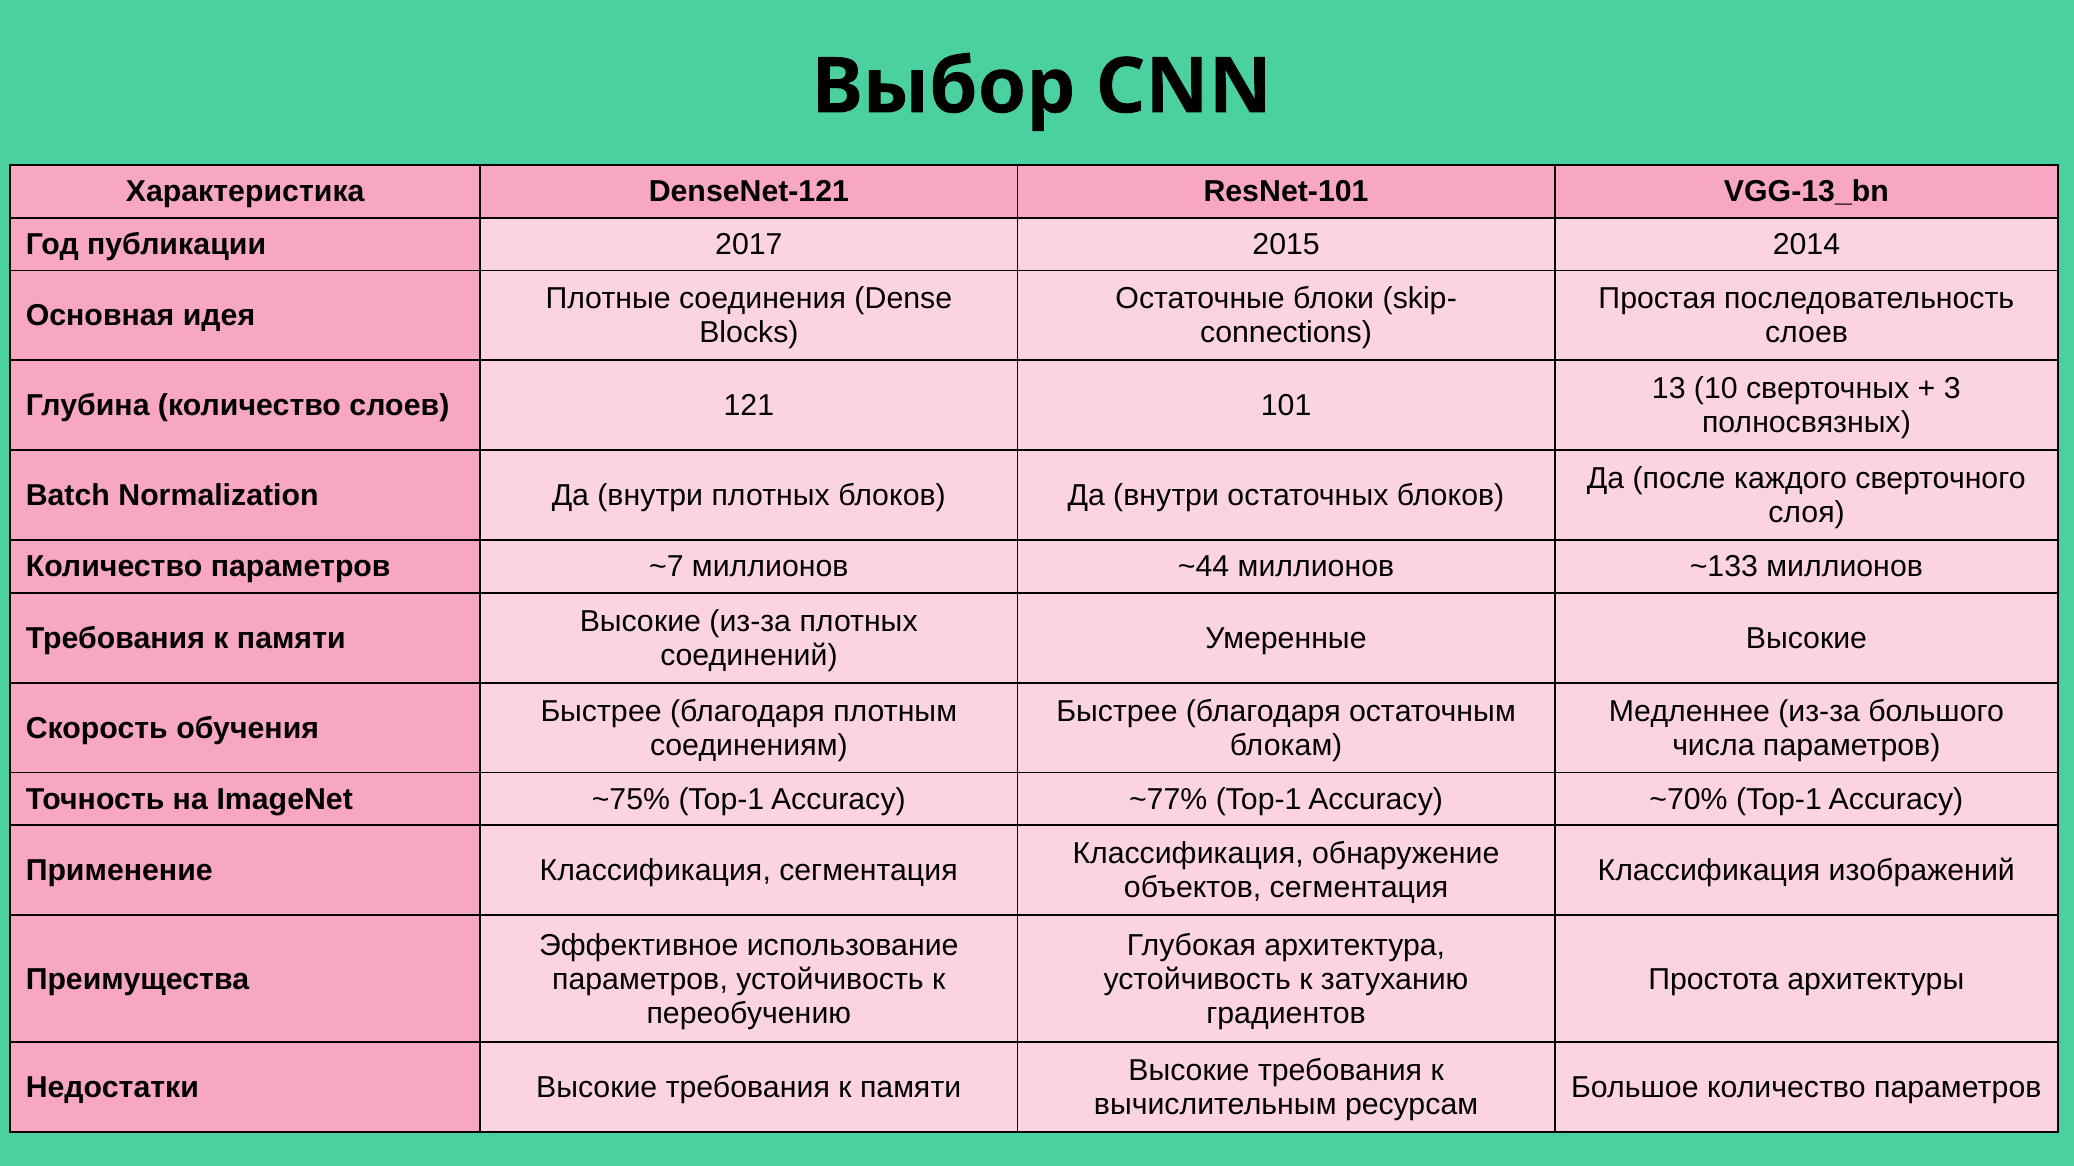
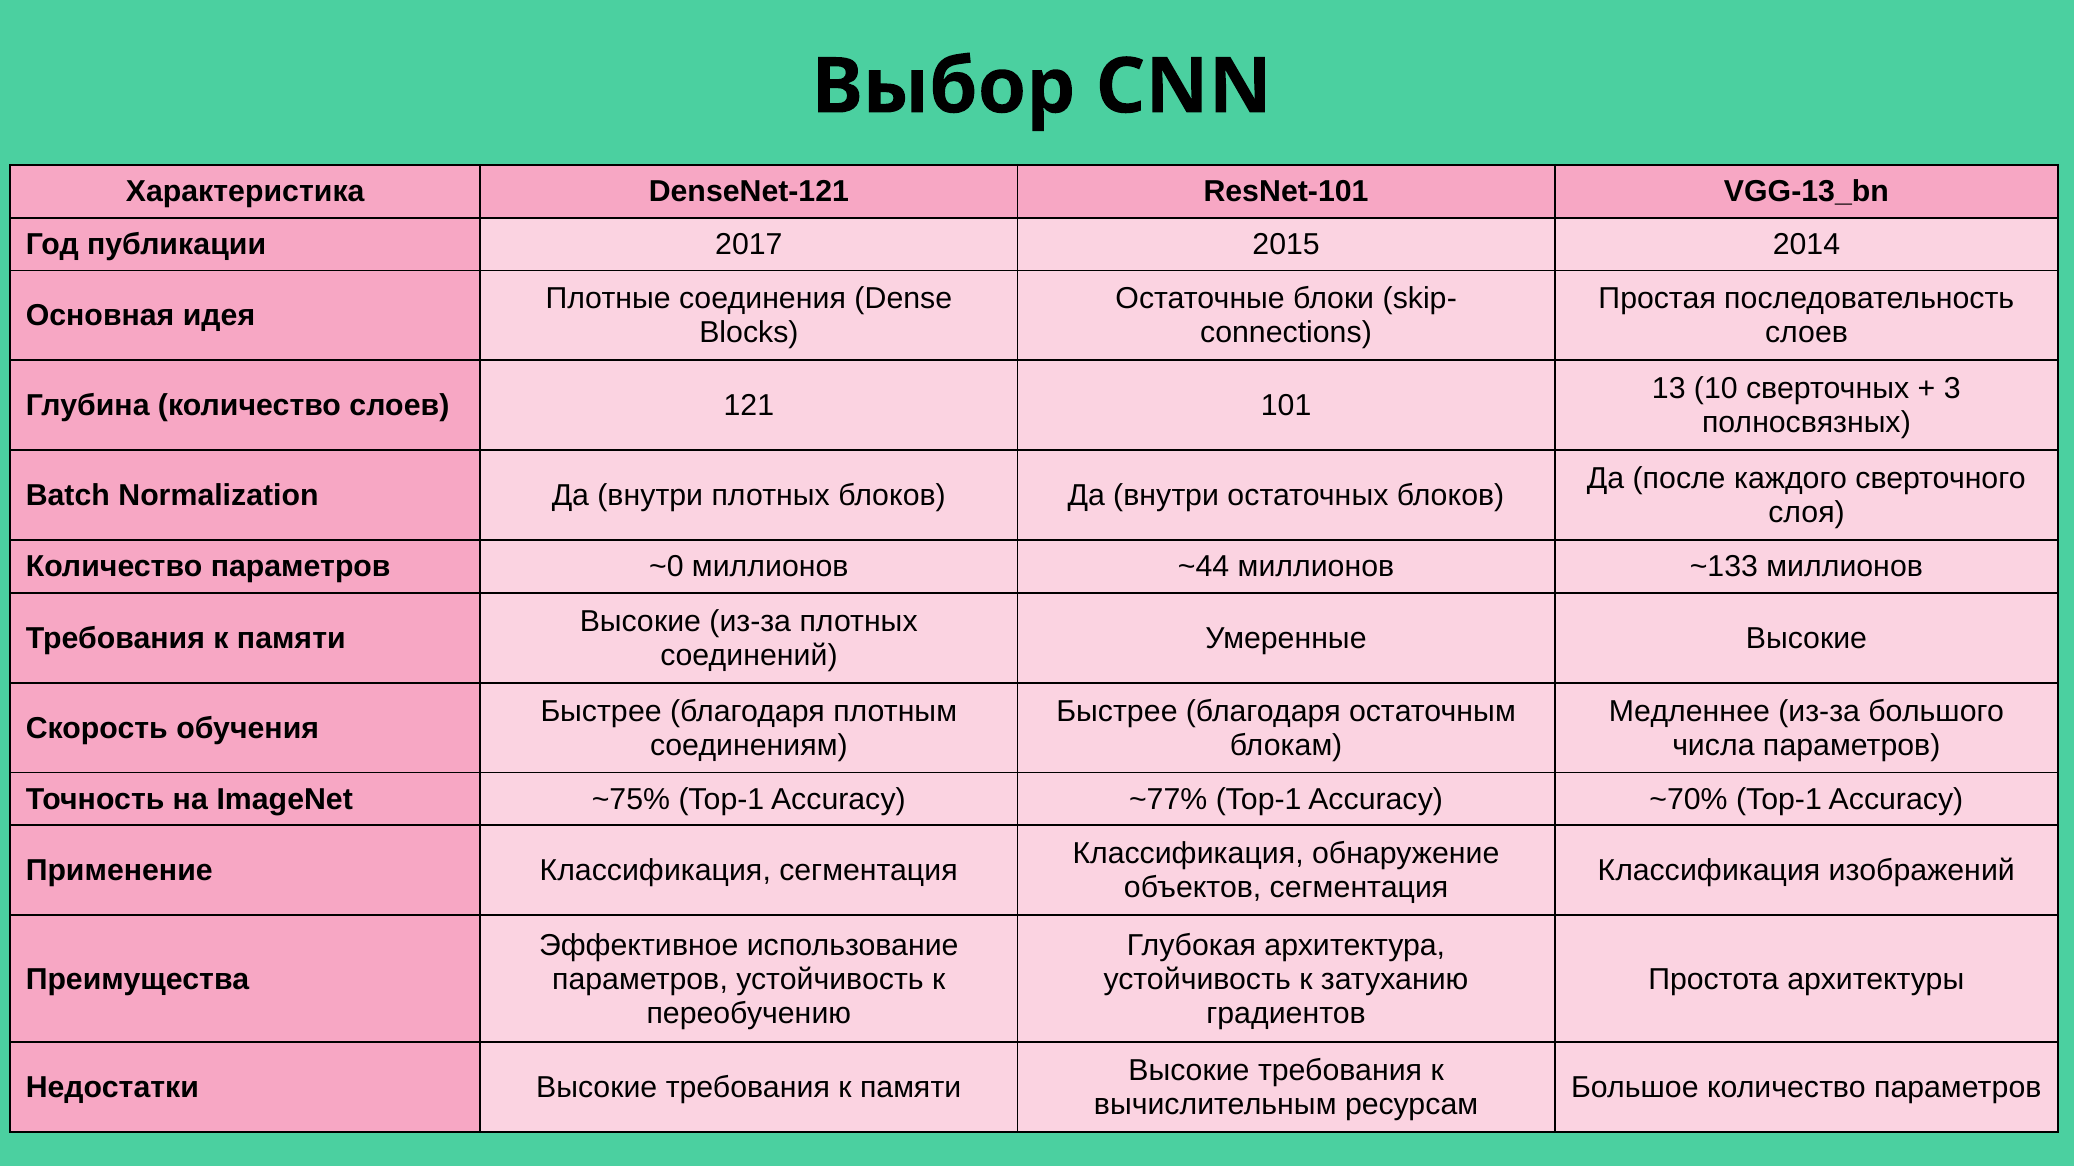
~7: ~7 -> ~0
